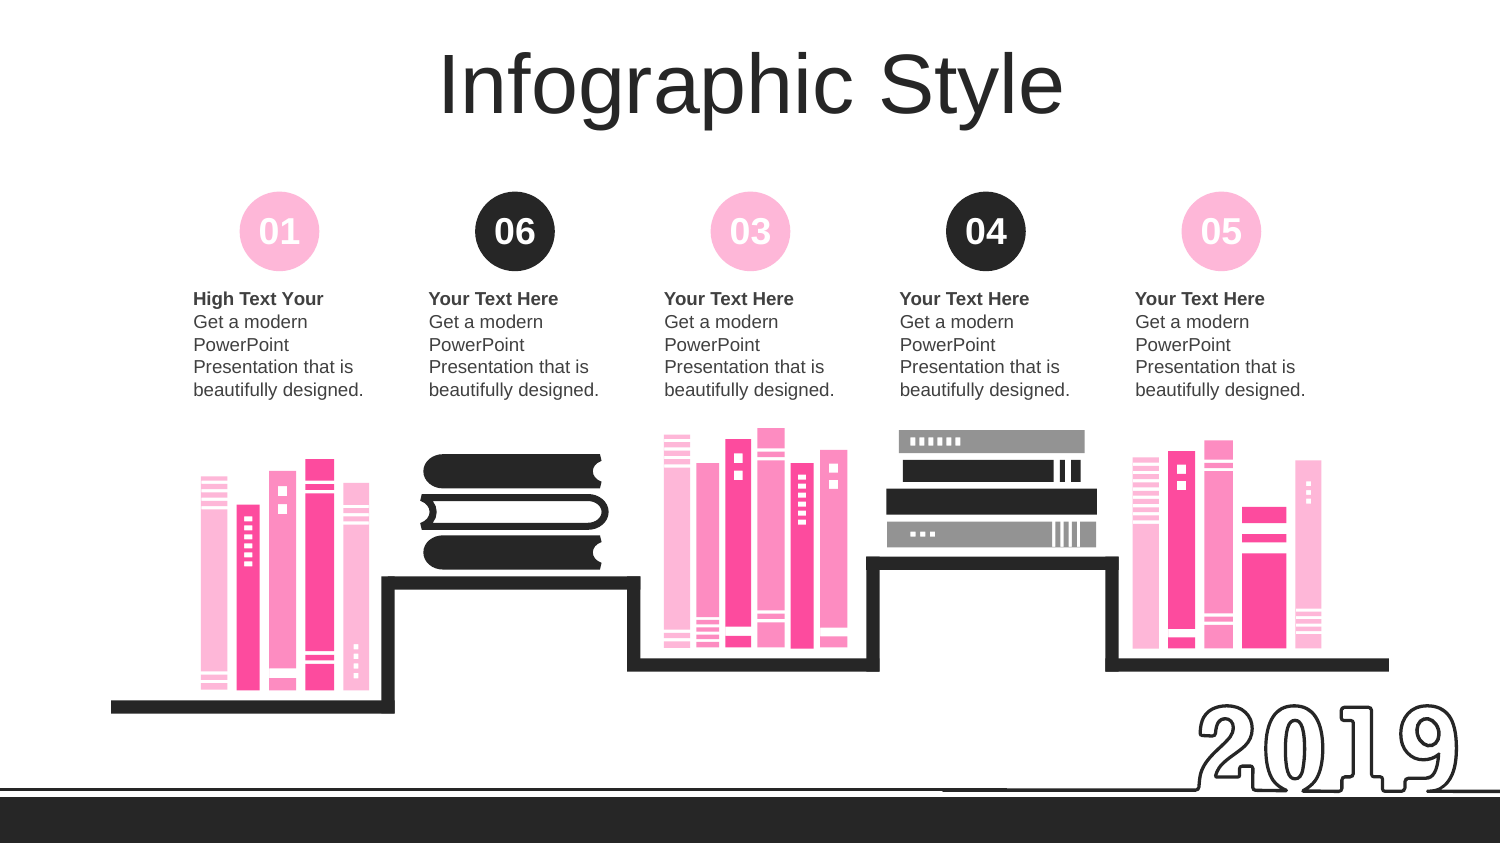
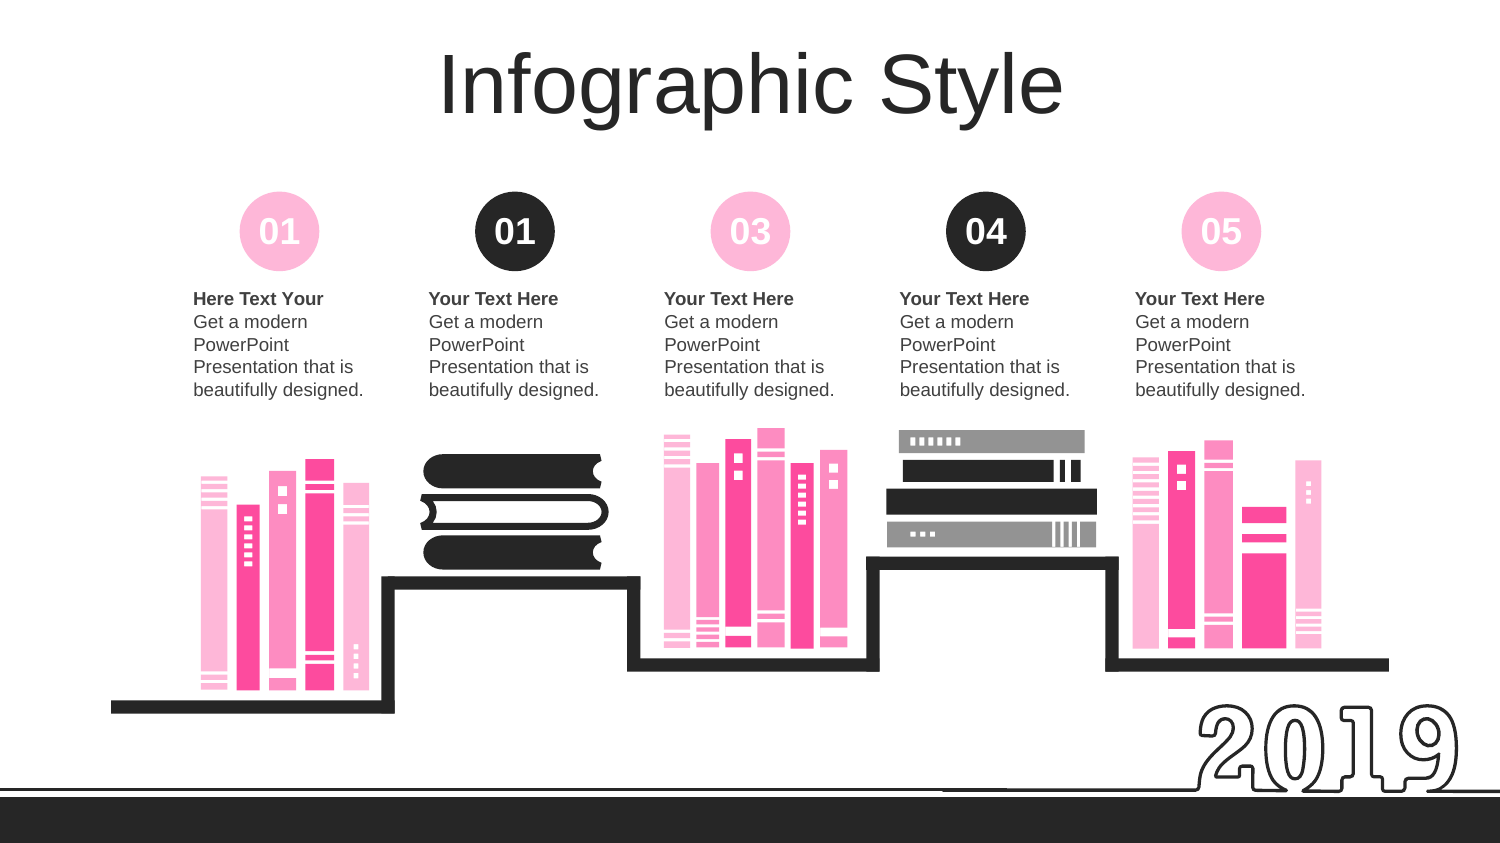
01 06: 06 -> 01
High at (214, 300): High -> Here
